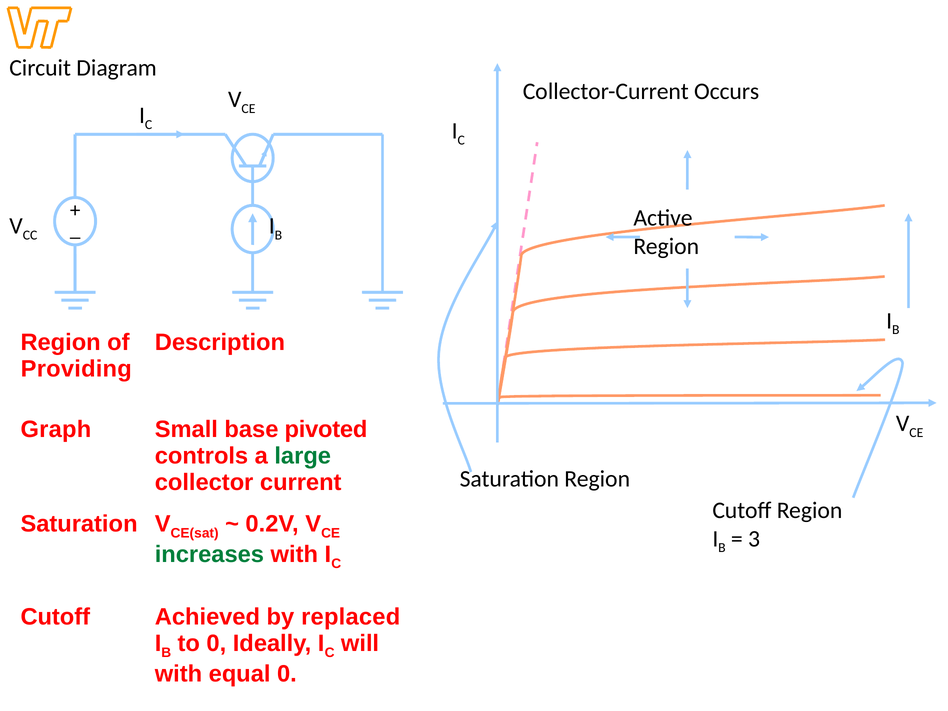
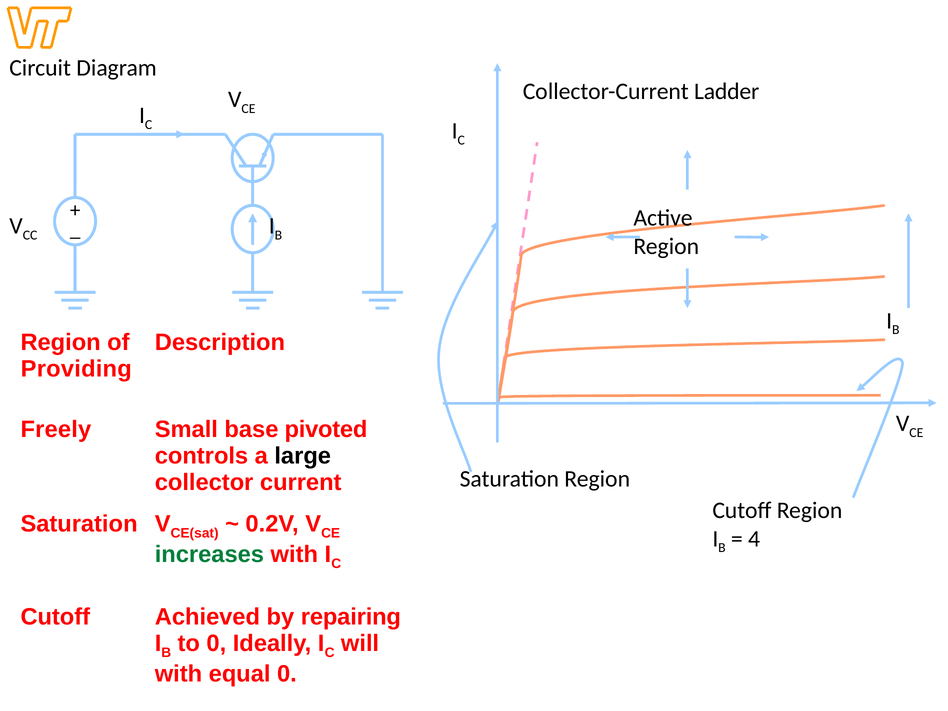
Occurs: Occurs -> Ladder
Graph: Graph -> Freely
large colour: green -> black
3: 3 -> 4
replaced: replaced -> repairing
